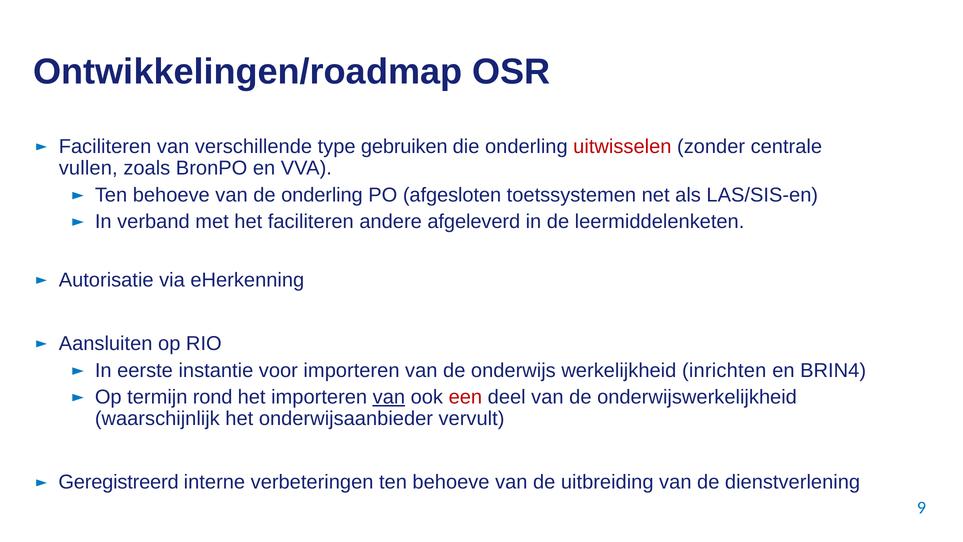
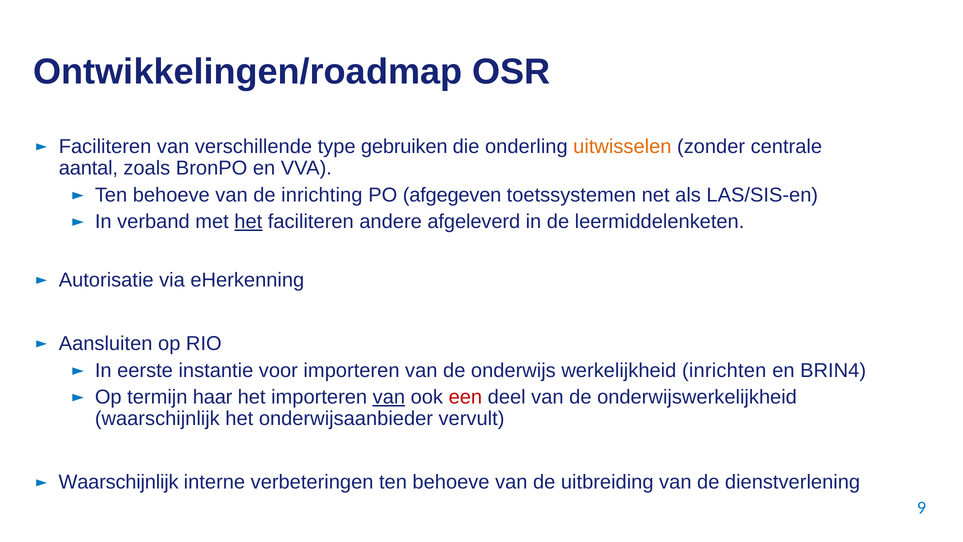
uitwisselen colour: red -> orange
vullen: vullen -> aantal
de onderling: onderling -> inrichting
afgesloten: afgesloten -> afgegeven
het at (248, 222) underline: none -> present
rond: rond -> haar
Geregistreerd at (119, 482): Geregistreerd -> Waarschijnlijk
